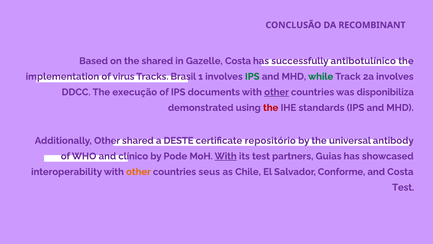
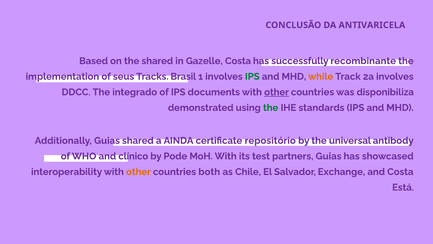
RECOMBINANT: RECOMBINANT -> ANTIVARICELA
antibotulínico: antibotulínico -> recombinante
virus: virus -> seus
while colour: green -> orange
execução: execução -> integrado
the at (271, 108) colour: red -> green
Additionally Other: Other -> Guias
DESTE: DESTE -> AINDA
With at (226, 156) underline: present -> none
seus: seus -> both
Conforme: Conforme -> Exchange
Test at (403, 187): Test -> Está
